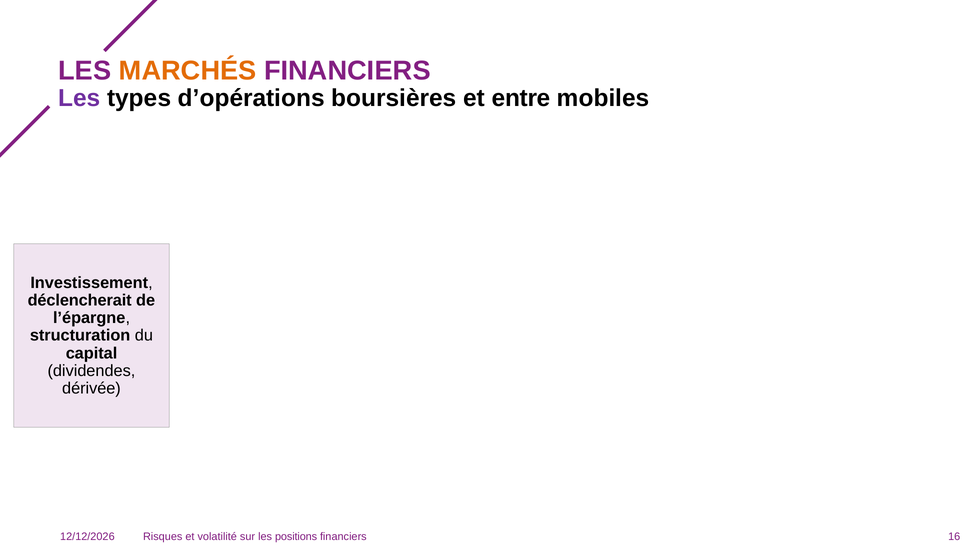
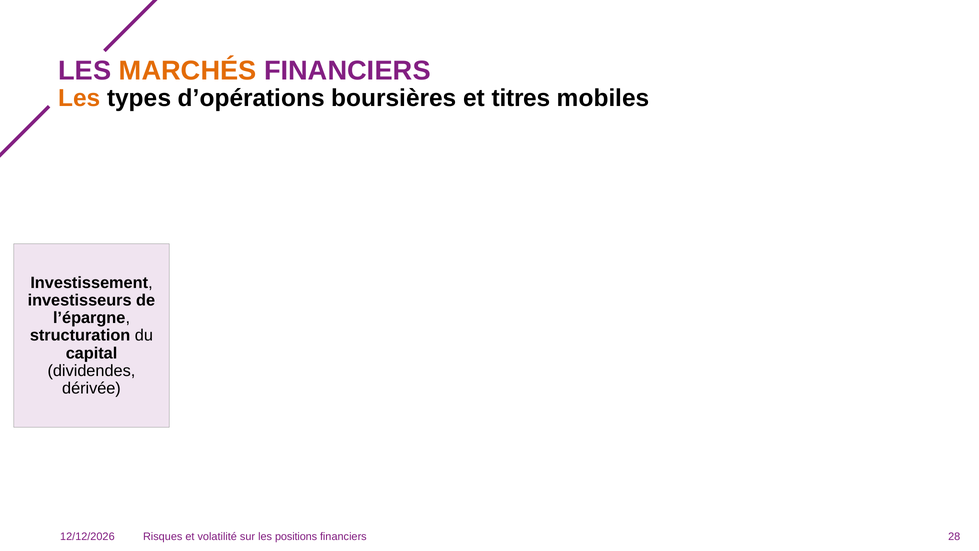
Les at (79, 98) colour: purple -> orange
entre: entre -> titres
déclencherait: déclencherait -> investisseurs
16: 16 -> 28
